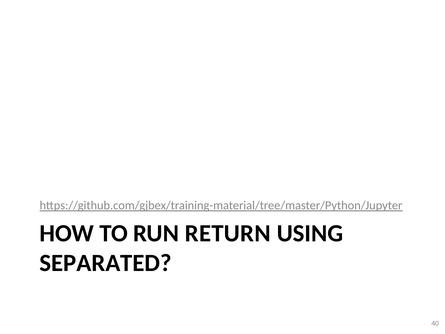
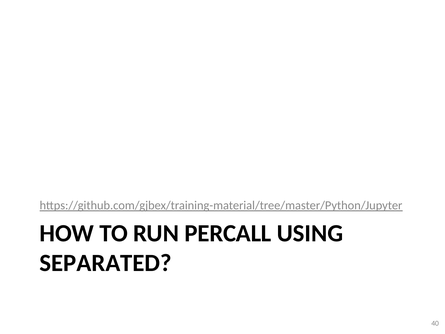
RETURN: RETURN -> PERCALL
